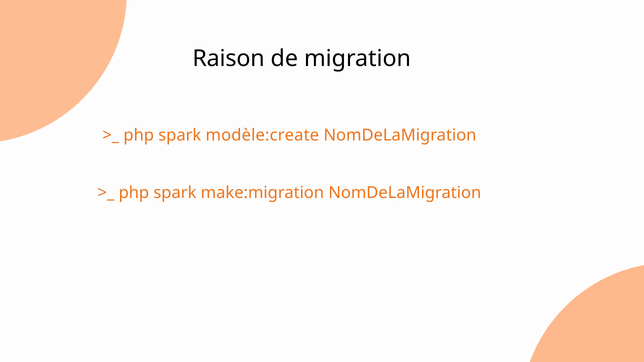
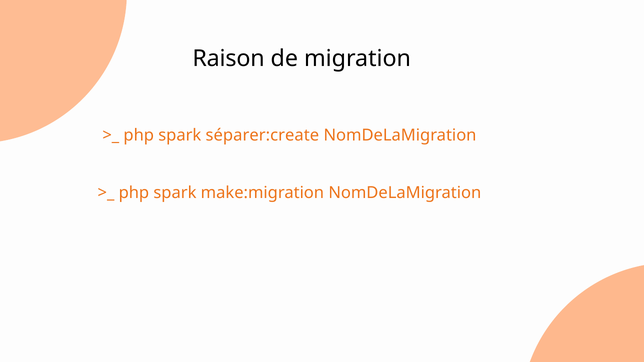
modèle:create: modèle:create -> séparer:create
